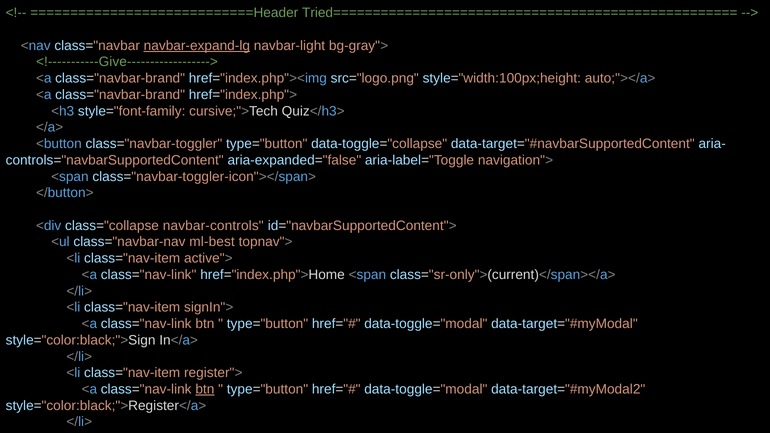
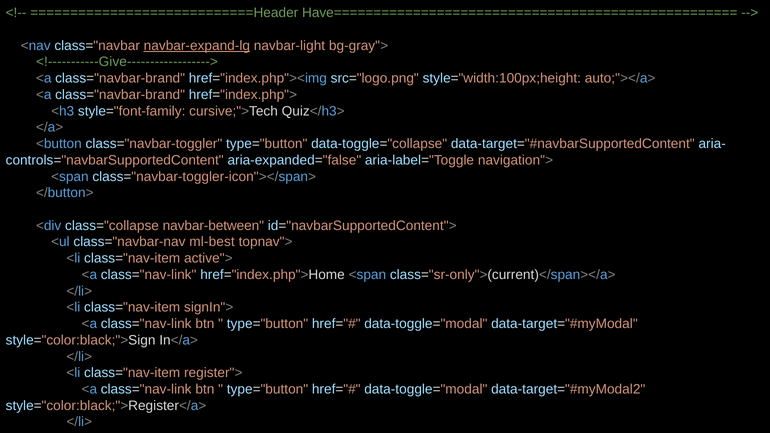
Tried===================================================: Tried=================================================== -> Have===================================================
navbar-controls: navbar-controls -> navbar-between
btn at (205, 389) underline: present -> none
